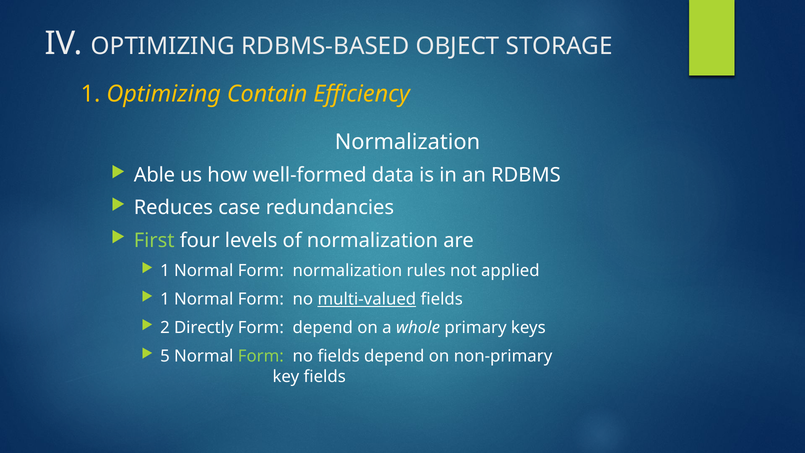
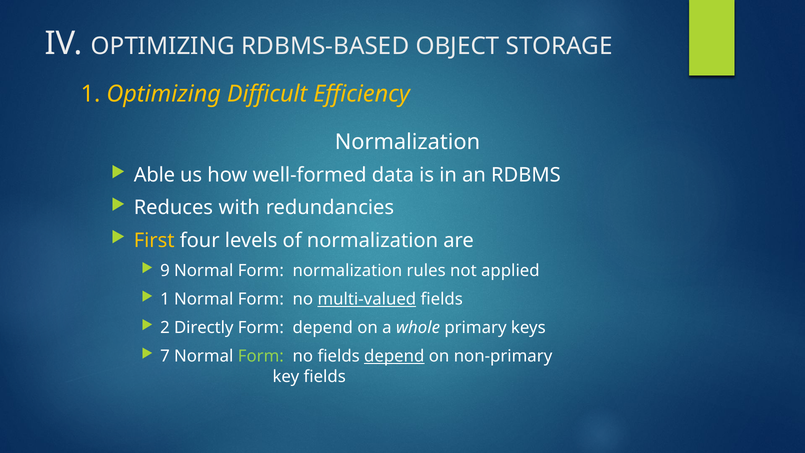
Contain: Contain -> Difficult
case: case -> with
First colour: light green -> yellow
1 at (165, 271): 1 -> 9
5: 5 -> 7
depend at (394, 356) underline: none -> present
